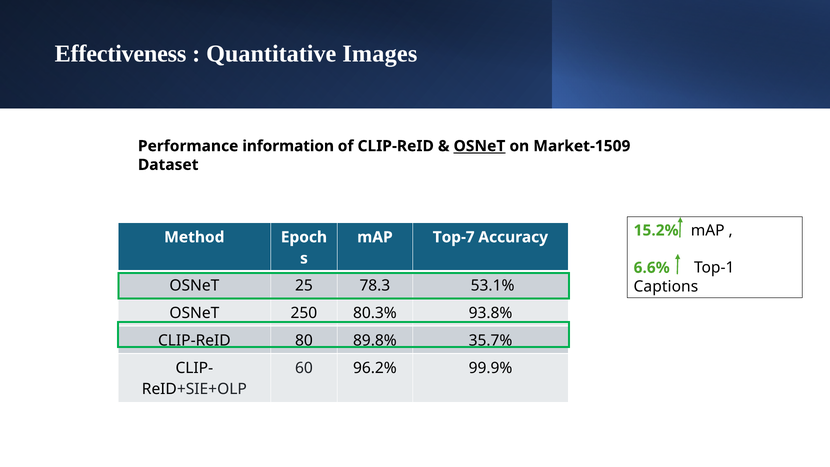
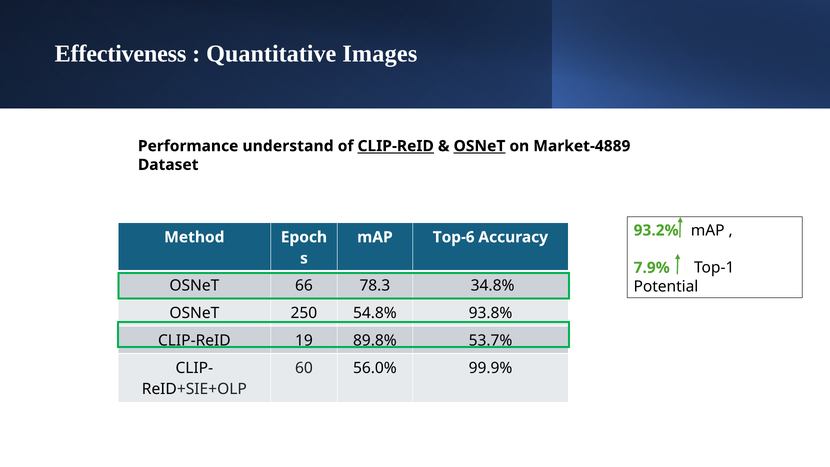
information: information -> understand
CLIP-ReID at (396, 146) underline: none -> present
Market-1509: Market-1509 -> Market-4889
15.2%: 15.2% -> 93.2%
Top-7: Top-7 -> Top-6
6.6%: 6.6% -> 7.9%
25: 25 -> 66
53.1%: 53.1% -> 34.8%
Captions: Captions -> Potential
80.3%: 80.3% -> 54.8%
80: 80 -> 19
35.7%: 35.7% -> 53.7%
96.2%: 96.2% -> 56.0%
